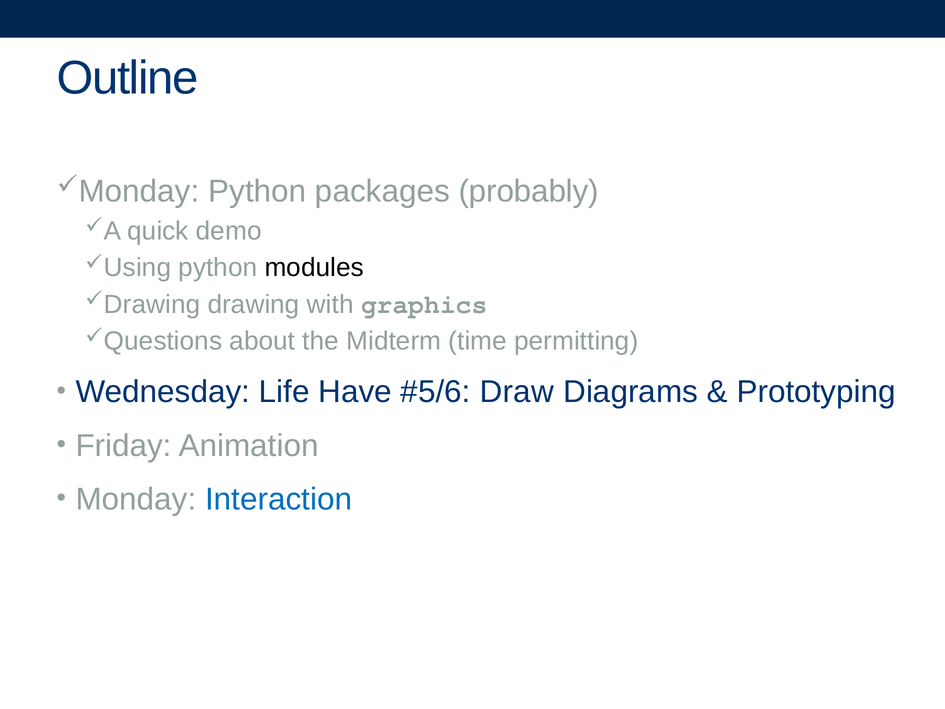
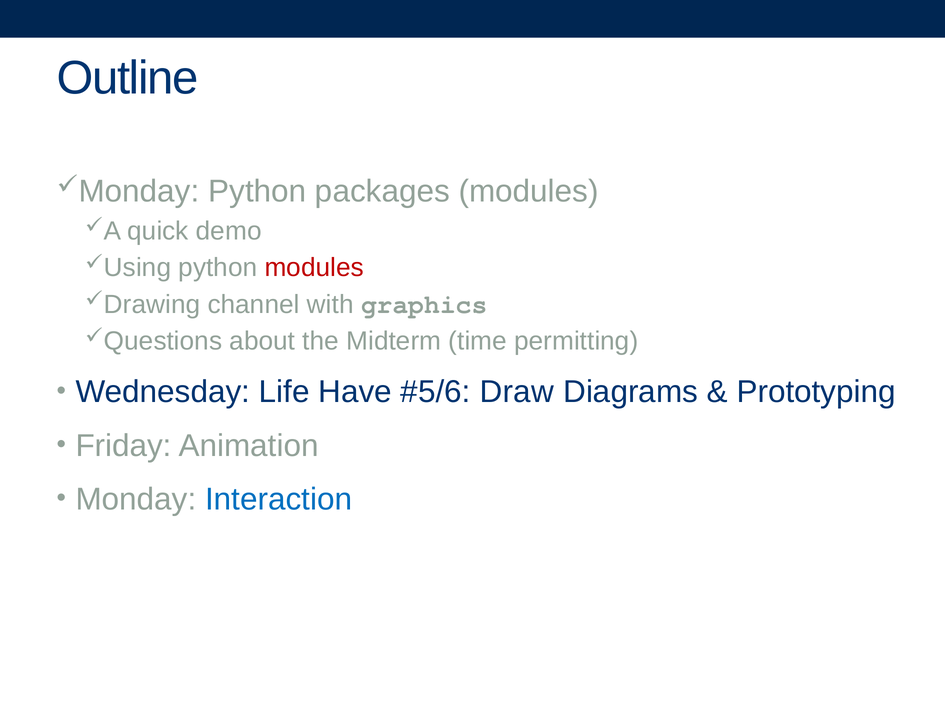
packages probably: probably -> modules
modules at (314, 268) colour: black -> red
drawing: drawing -> channel
